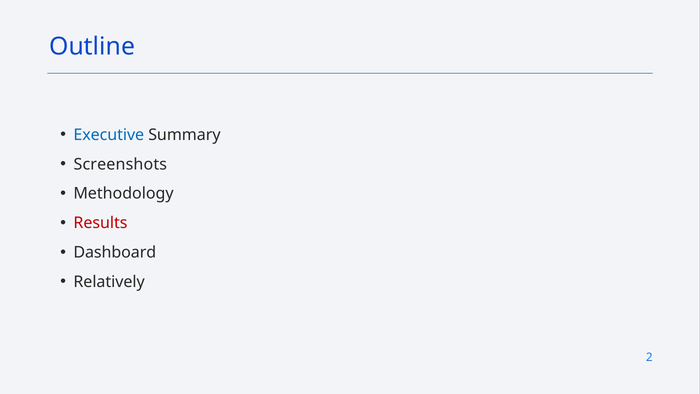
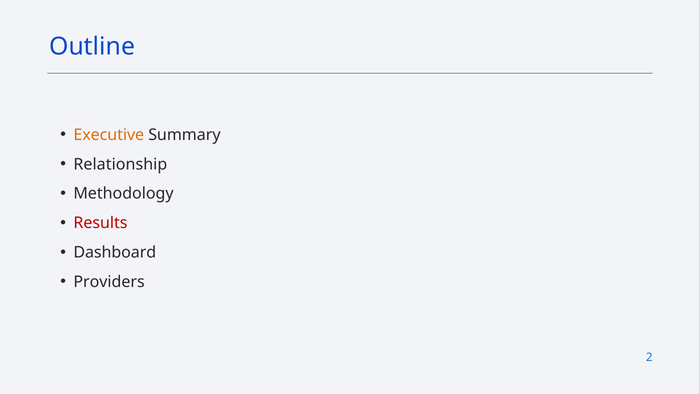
Executive colour: blue -> orange
Screenshots: Screenshots -> Relationship
Relatively: Relatively -> Providers
